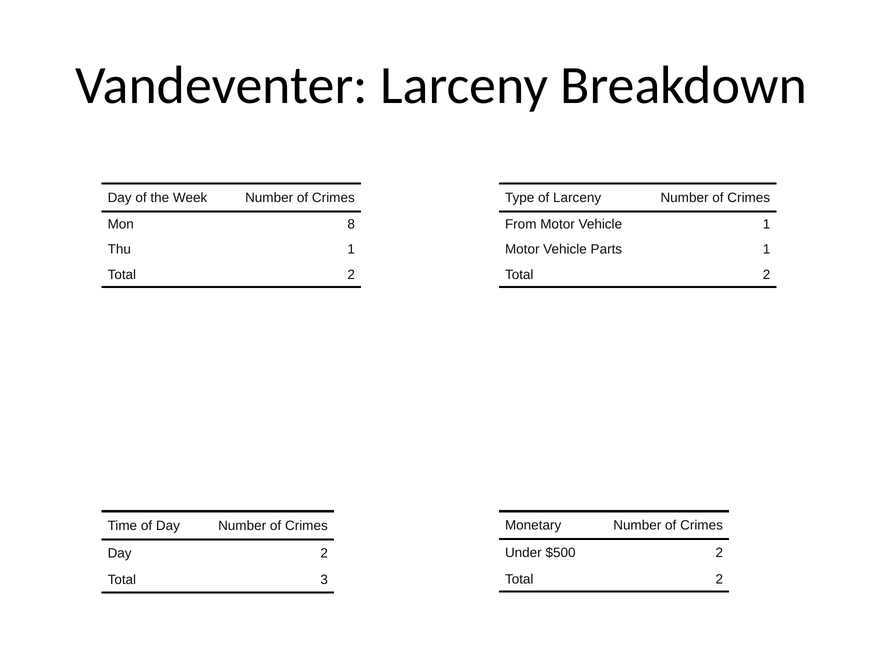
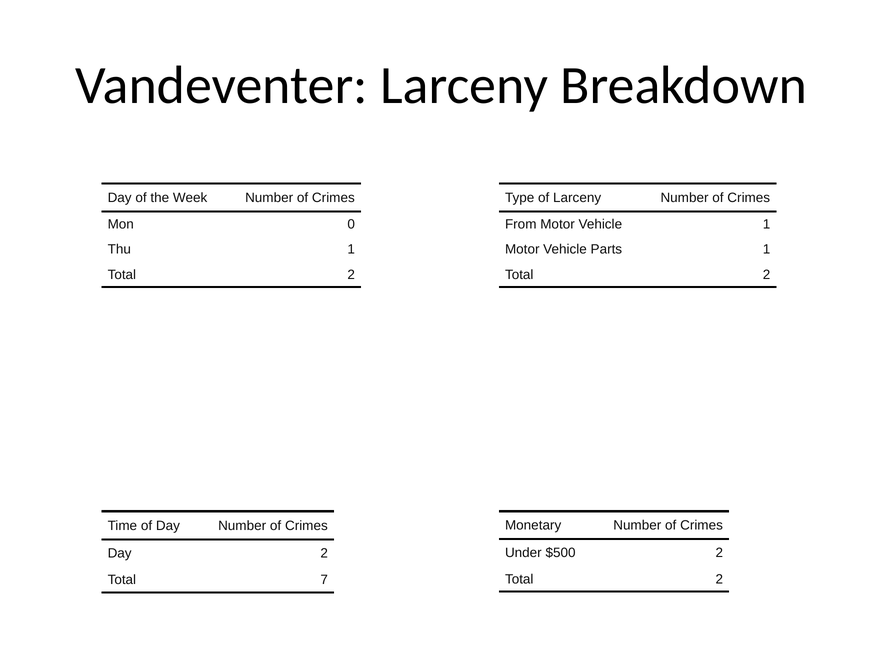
8: 8 -> 0
3: 3 -> 7
